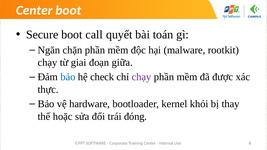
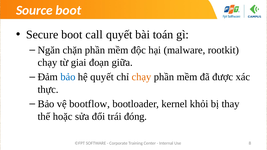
Center at (34, 10): Center -> Source
hệ check: check -> quyết
chạy at (142, 77) colour: purple -> orange
hardware: hardware -> bootflow
